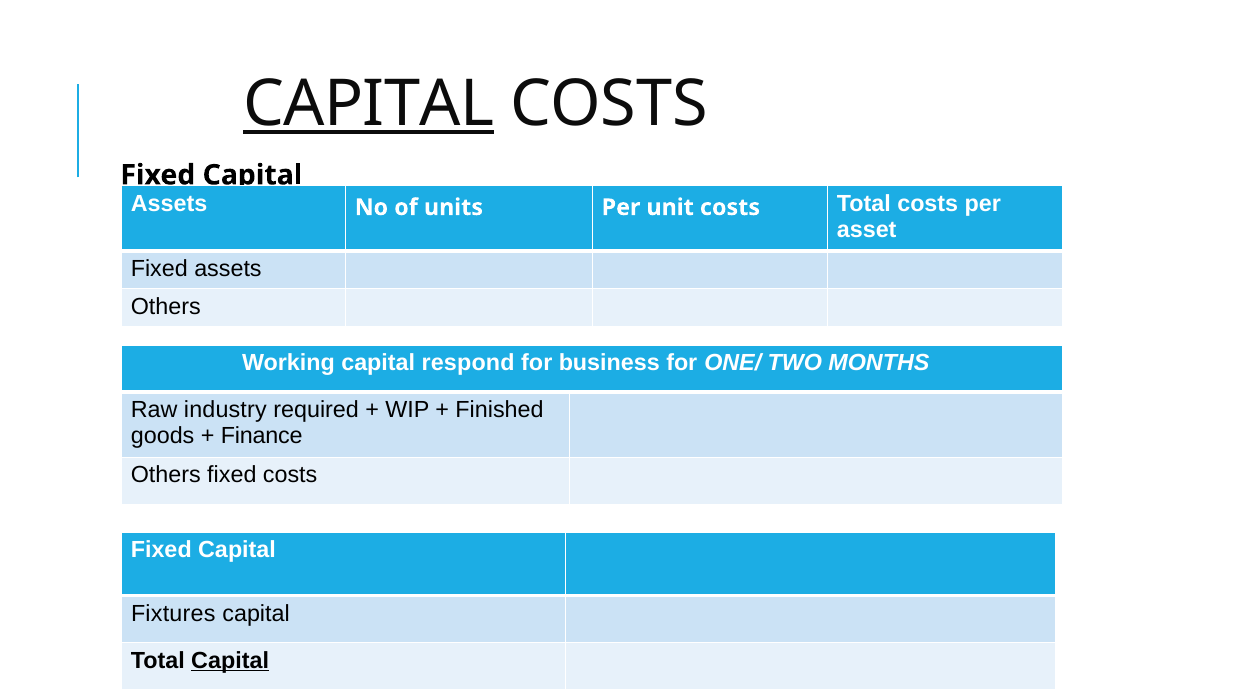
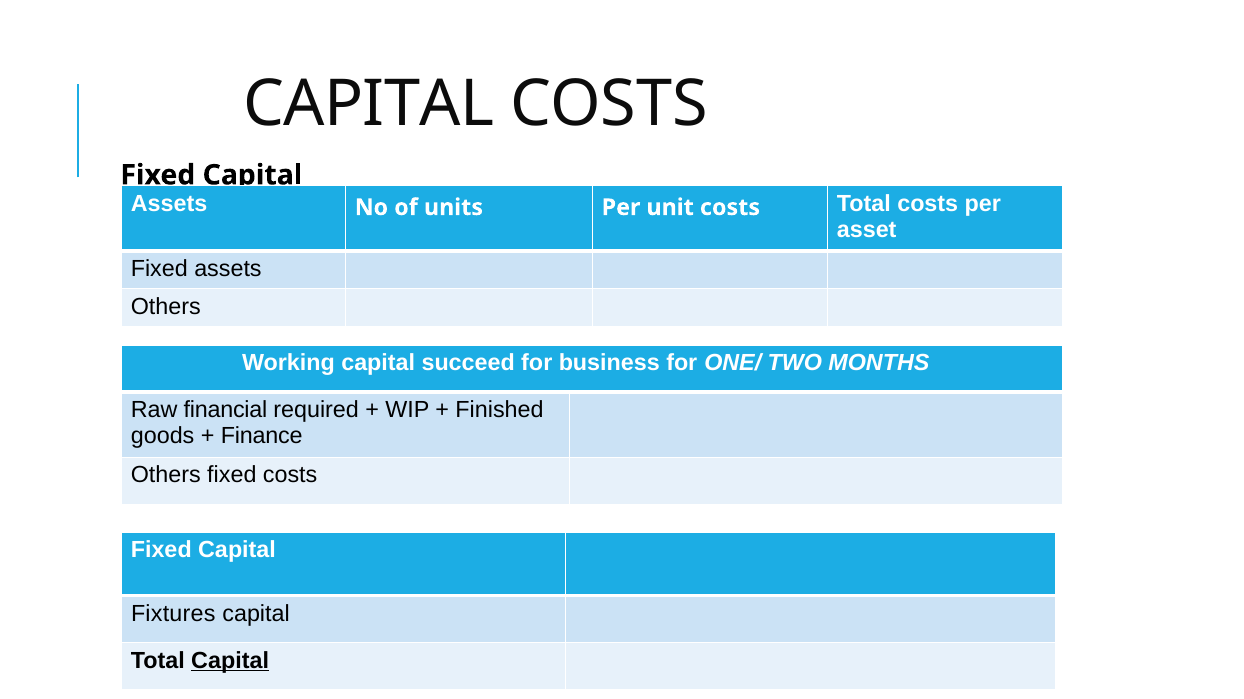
CAPITAL at (369, 104) underline: present -> none
respond: respond -> succeed
industry: industry -> financial
